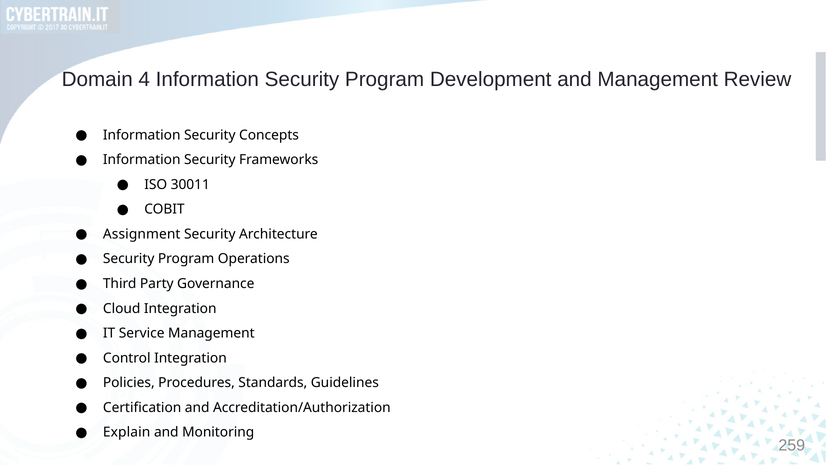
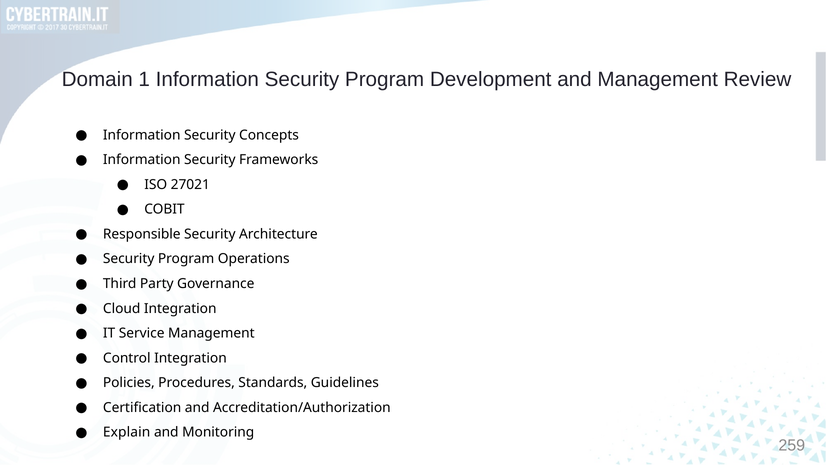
4: 4 -> 1
30011: 30011 -> 27021
Assignment: Assignment -> Responsible
